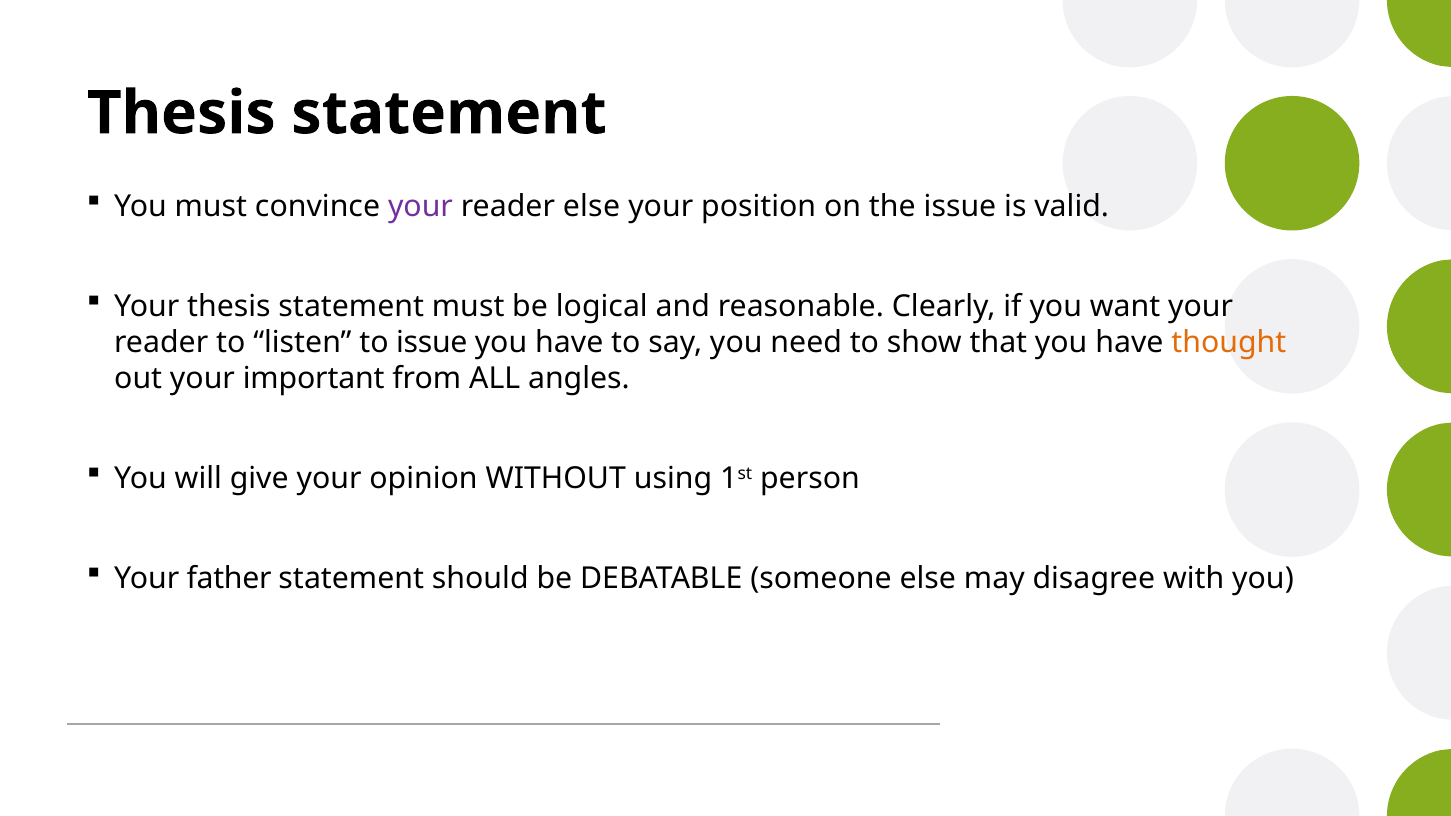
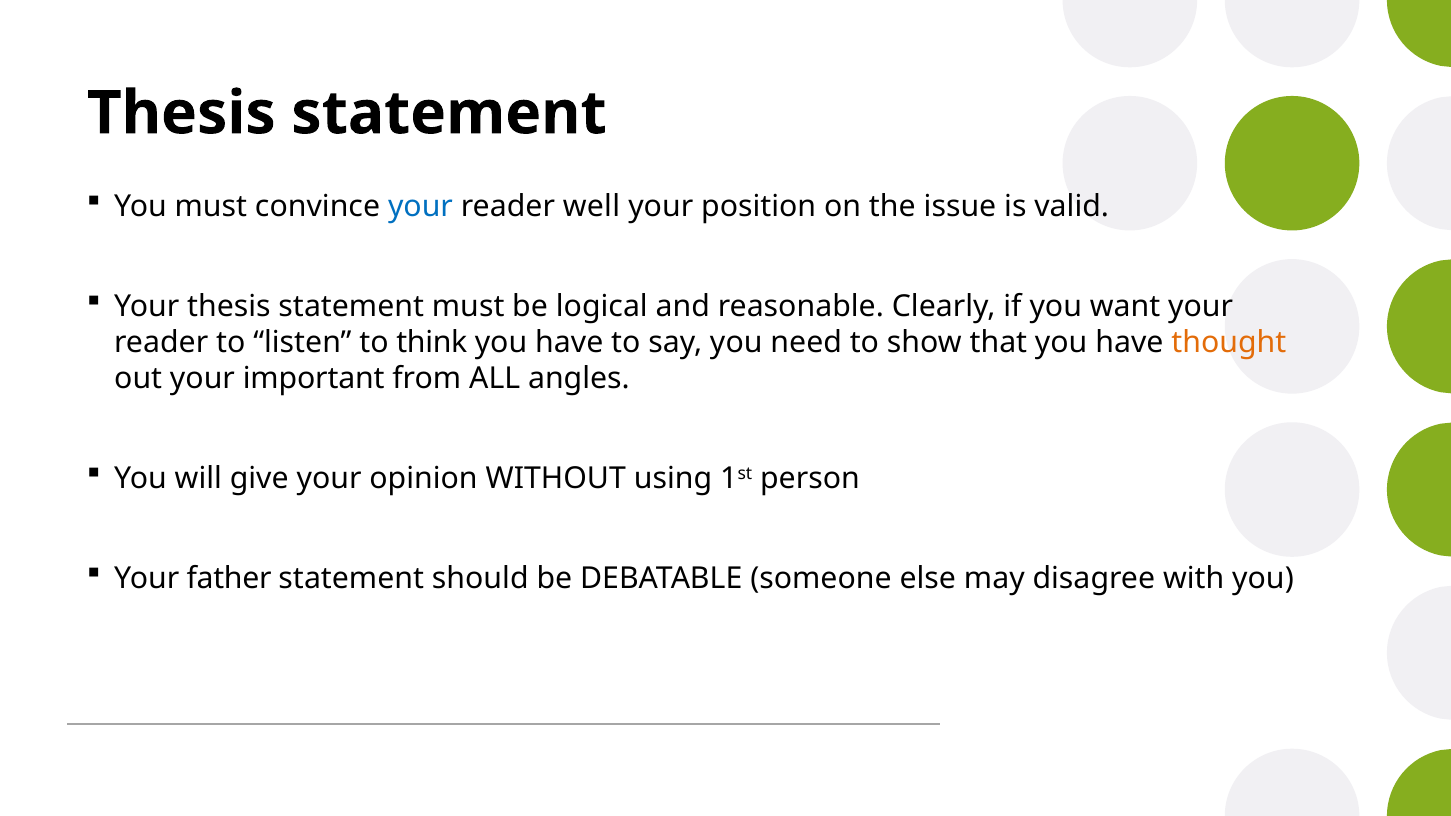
your at (420, 207) colour: purple -> blue
reader else: else -> well
to issue: issue -> think
